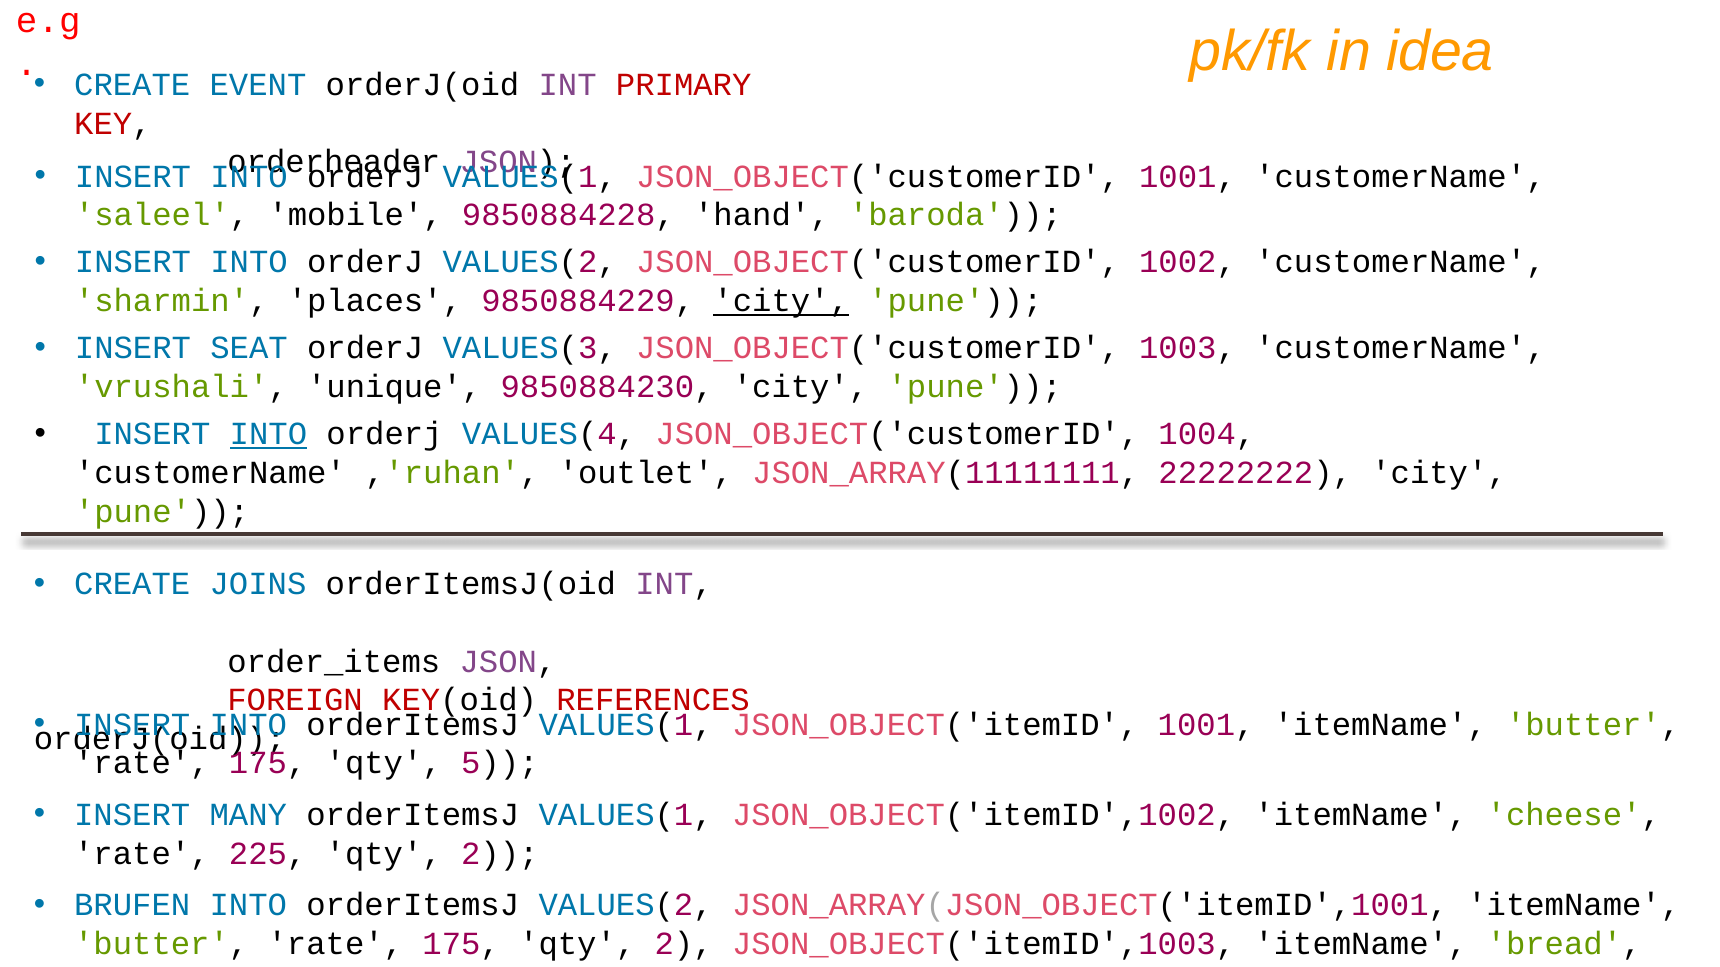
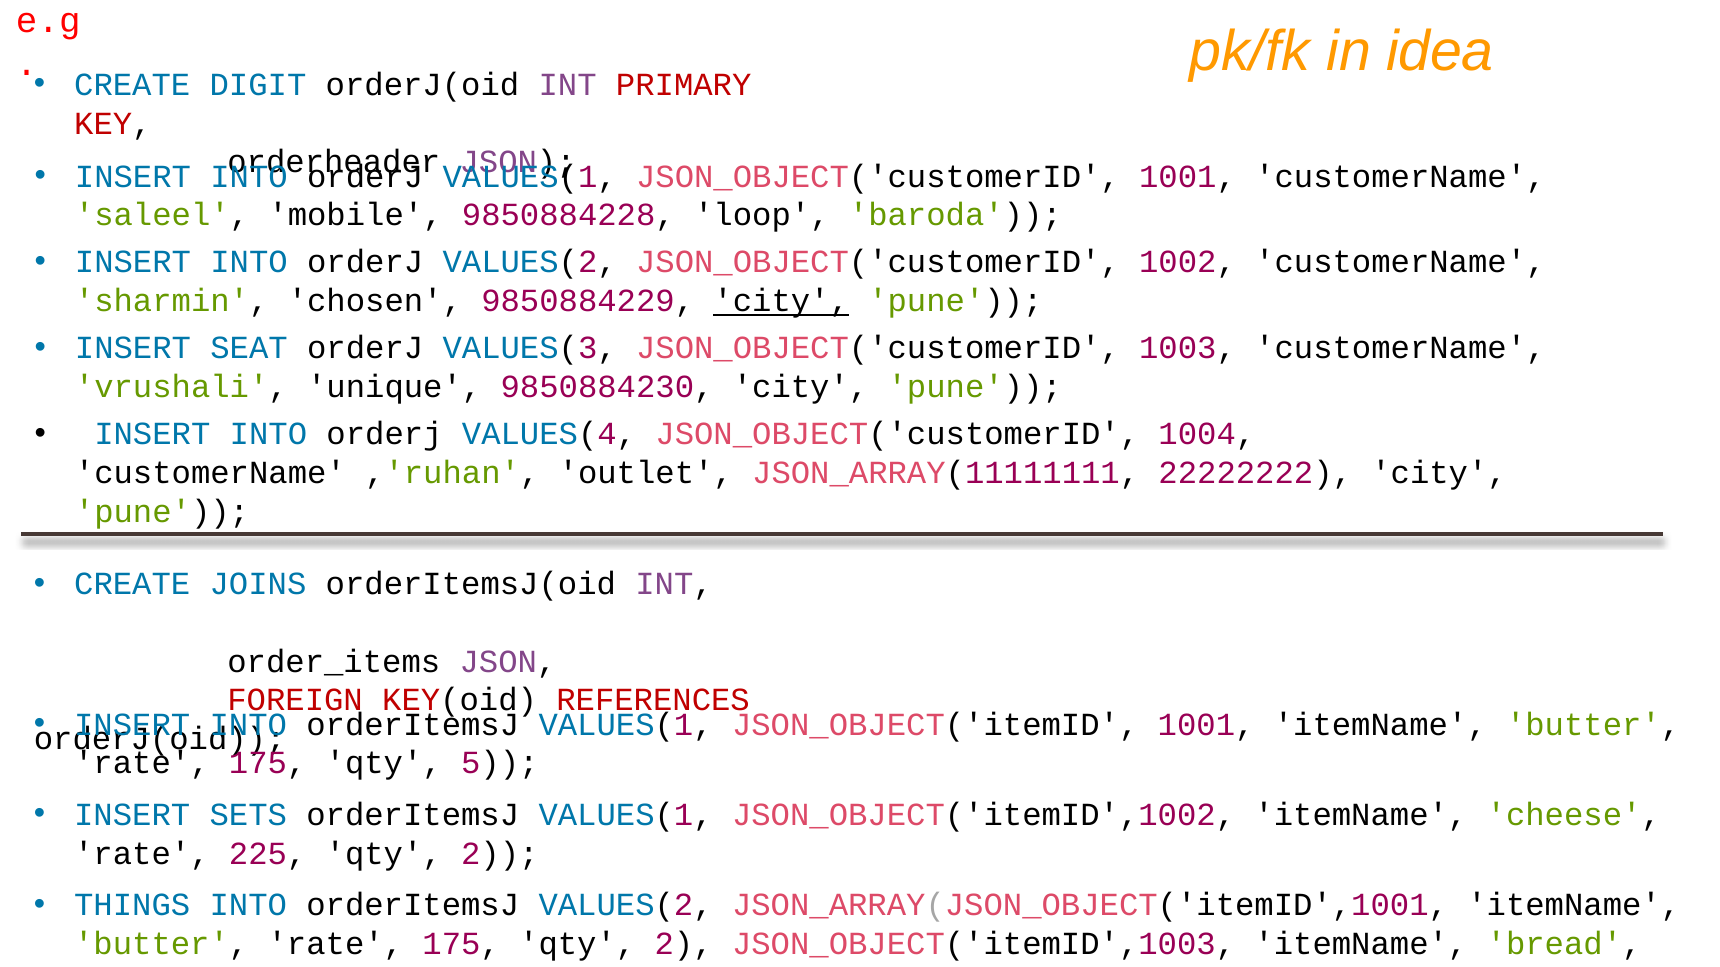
EVENT: EVENT -> DIGIT
hand: hand -> loop
places: places -> chosen
INTO at (268, 434) underline: present -> none
MANY: MANY -> SETS
BRUFEN: BRUFEN -> THINGS
